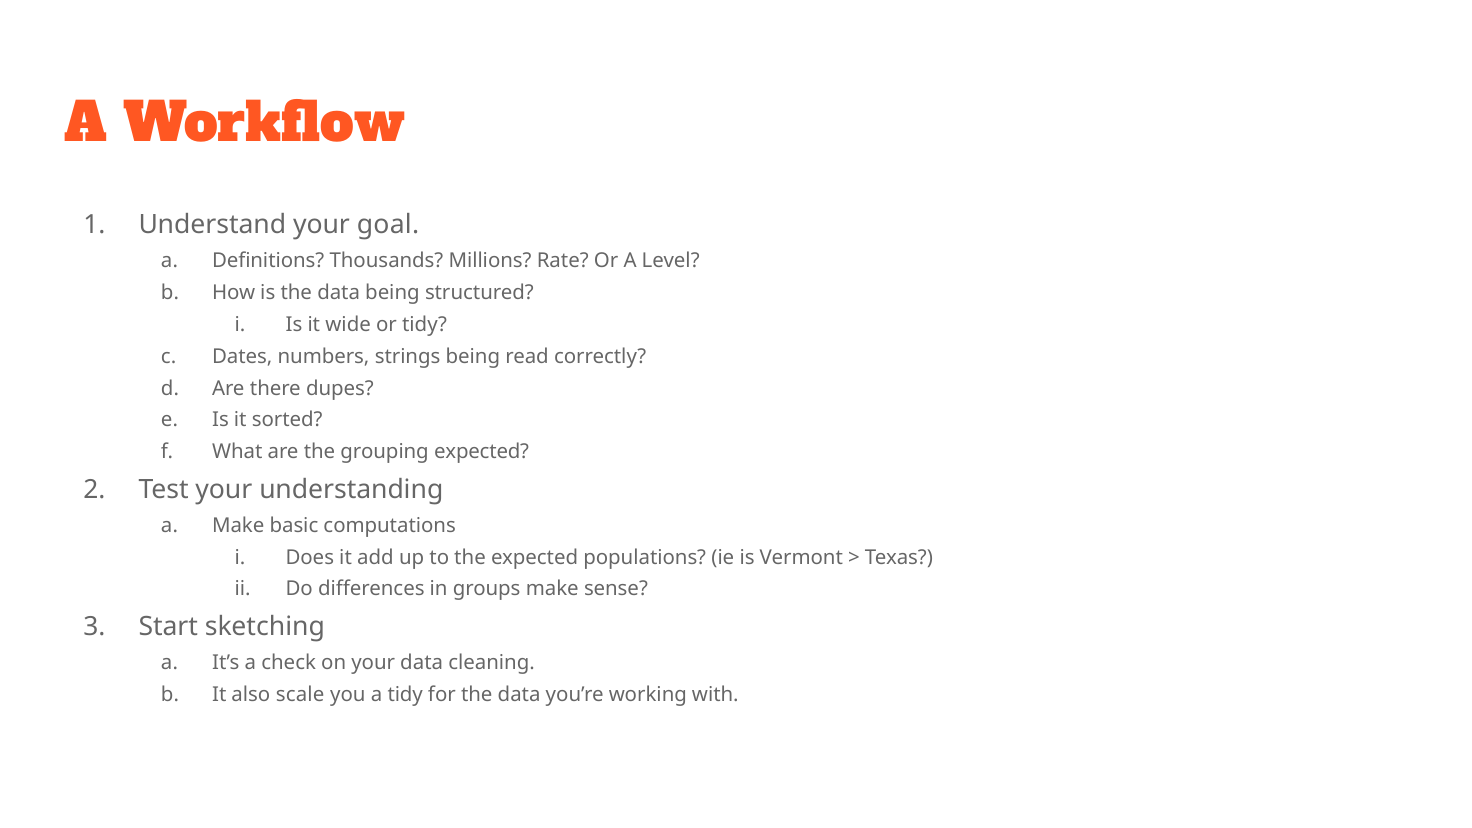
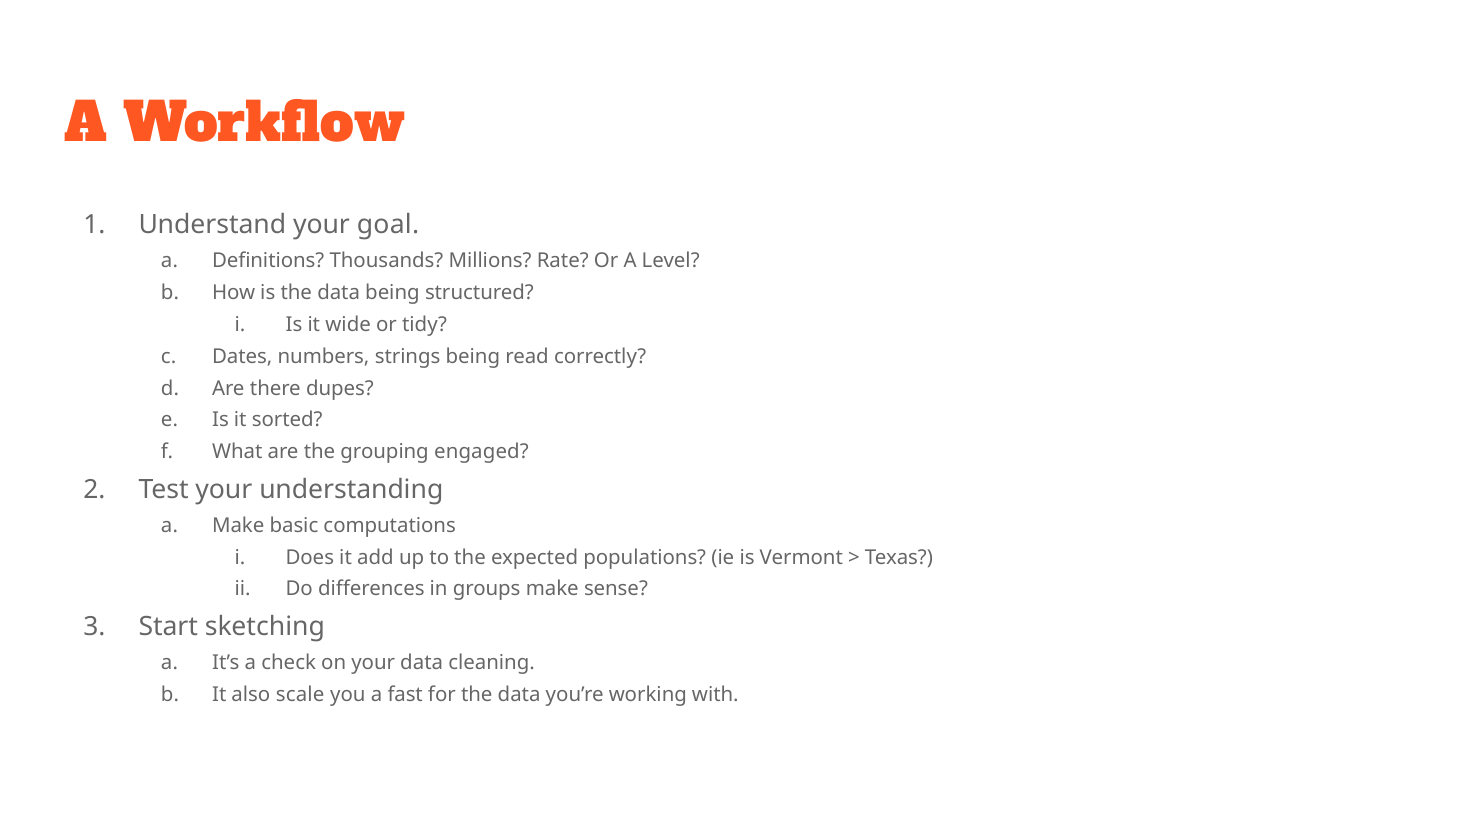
grouping expected: expected -> engaged
a tidy: tidy -> fast
